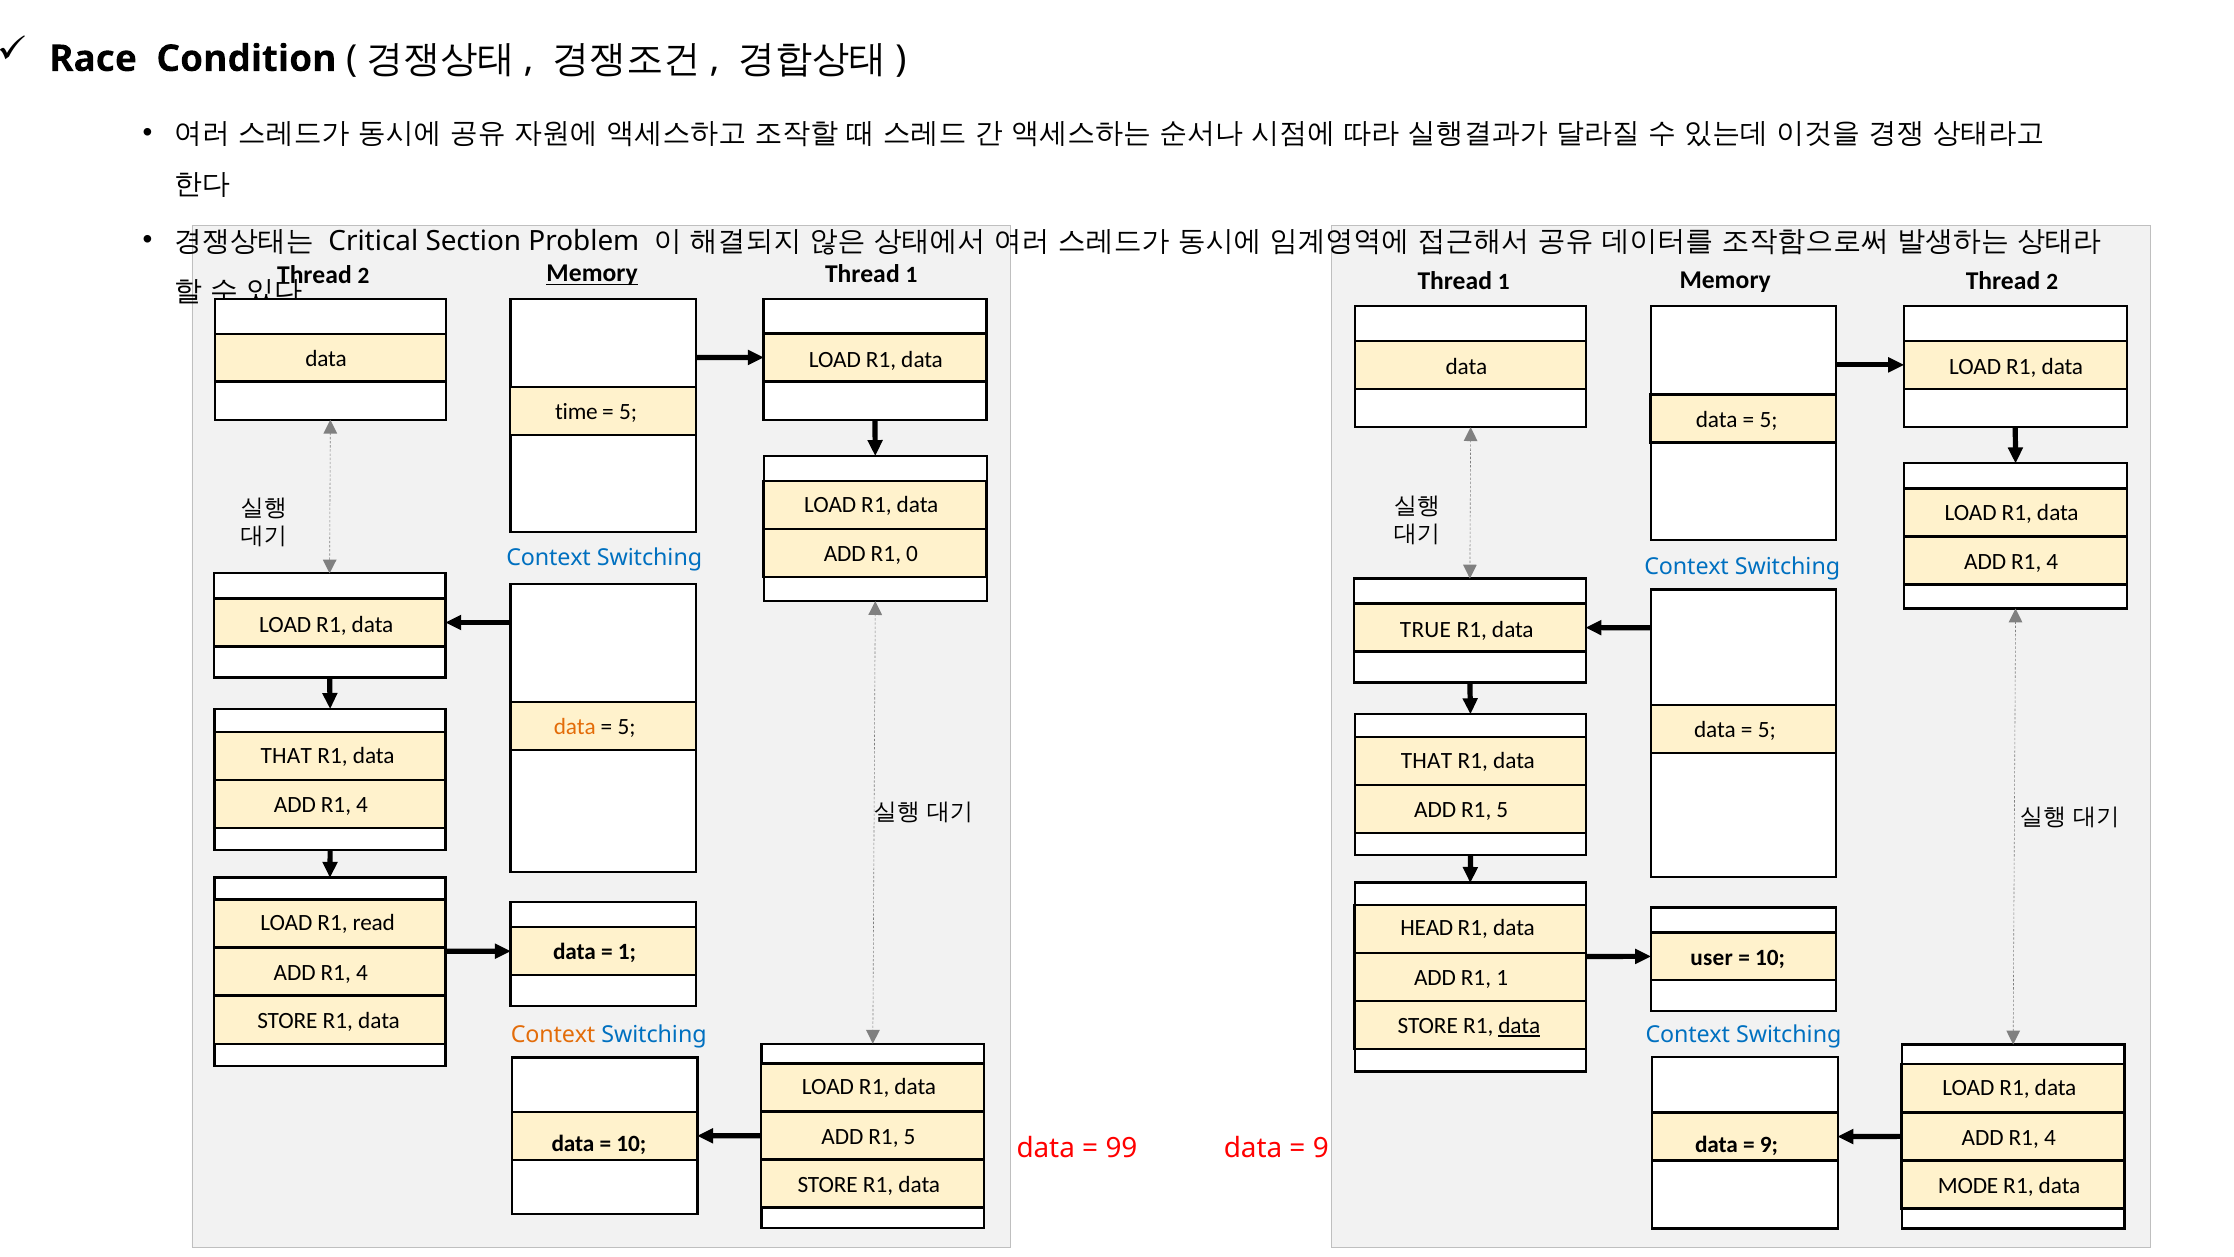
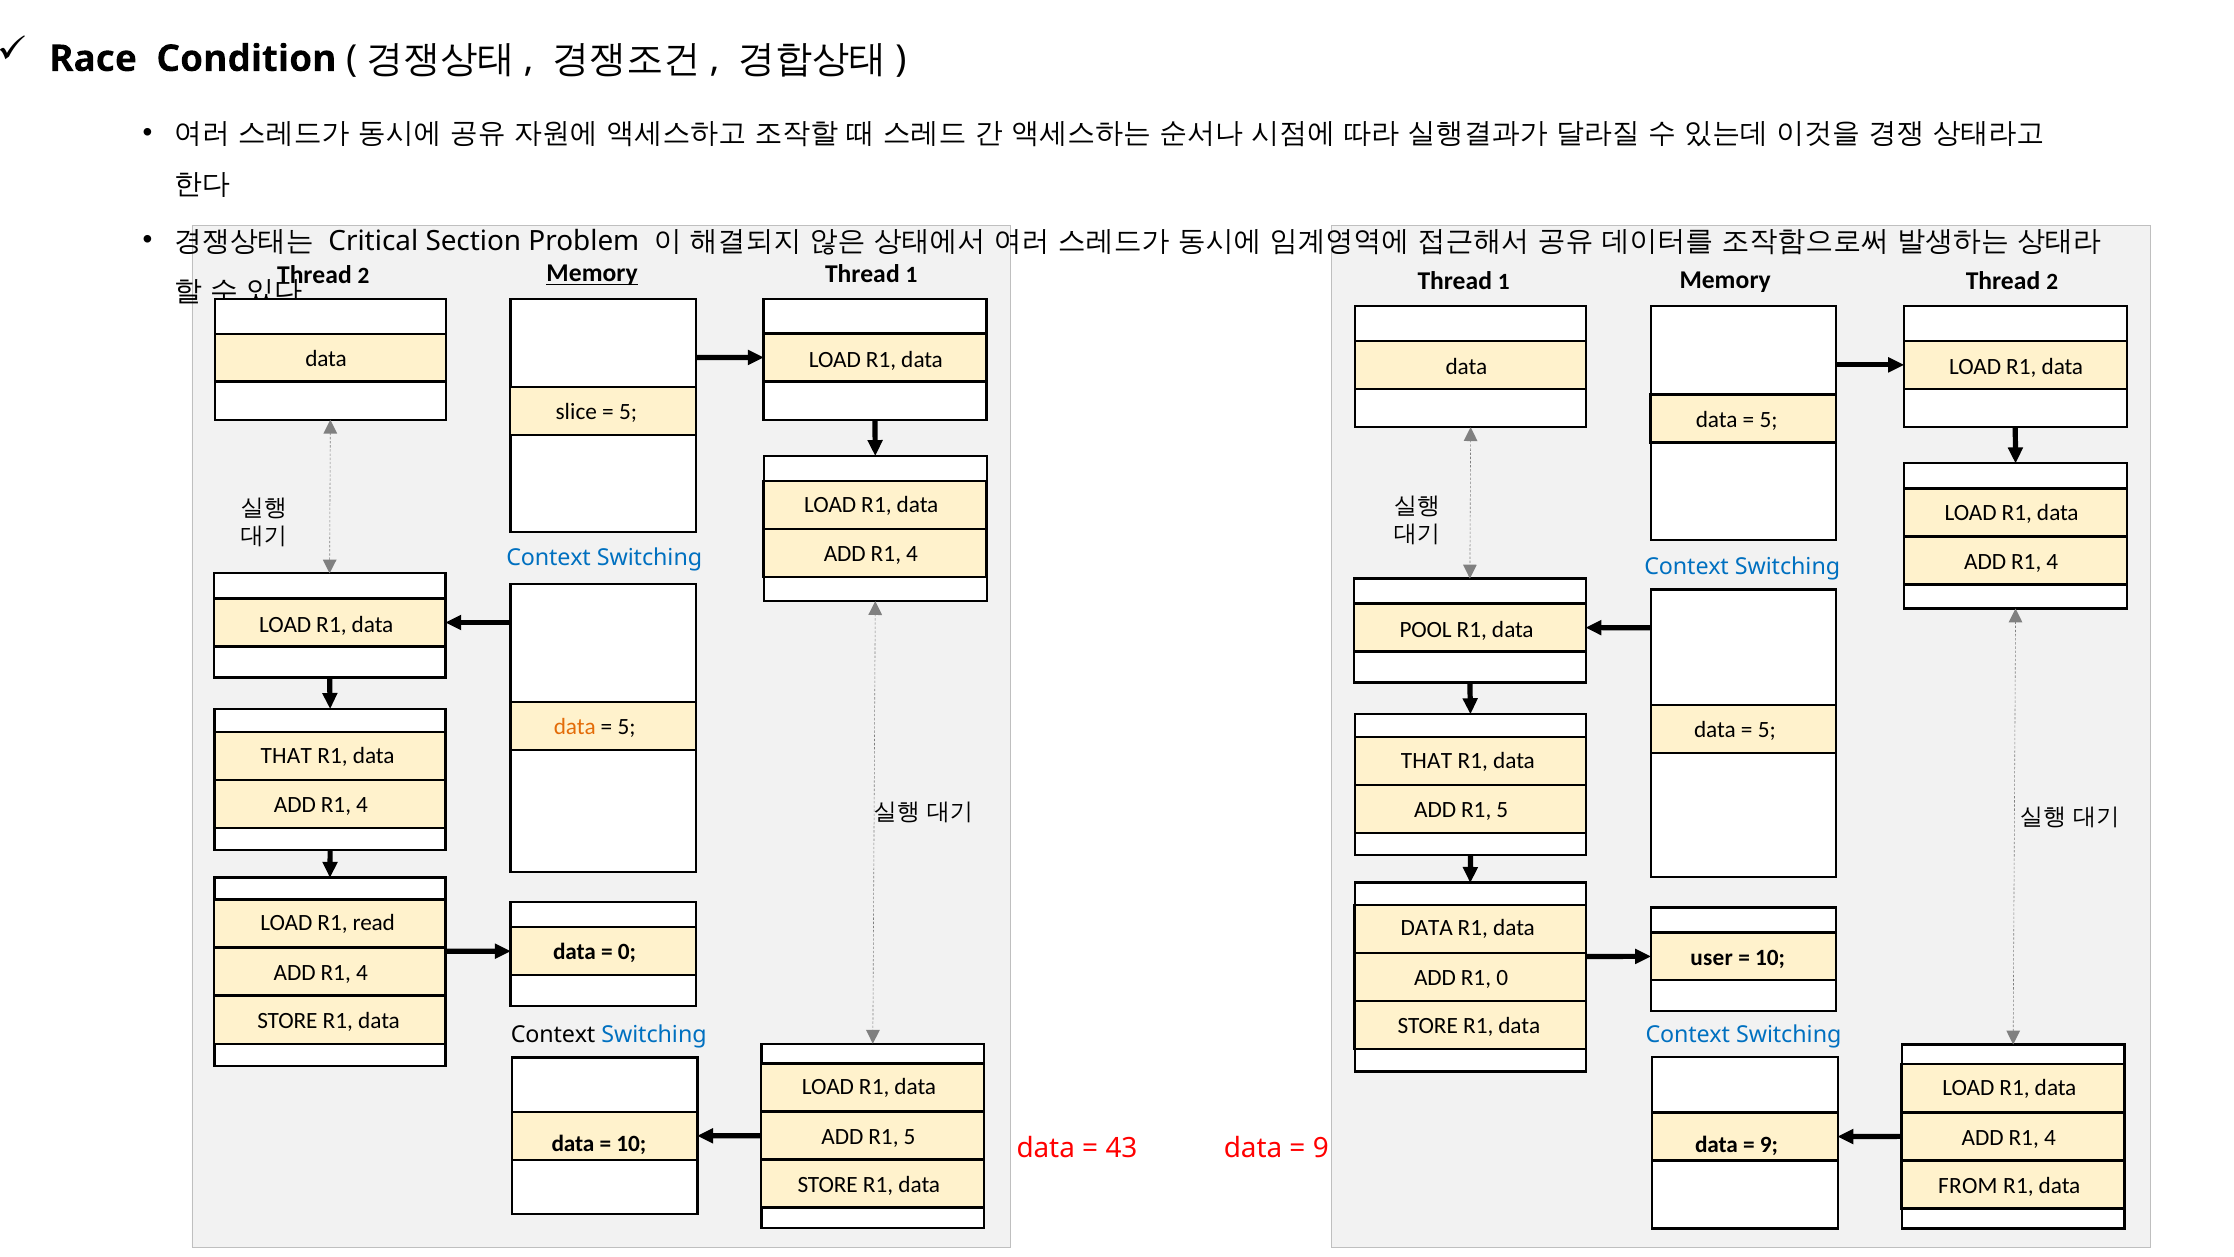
time: time -> slice
0 at (912, 554): 0 -> 4
TRUE: TRUE -> POOL
HEAD at (1427, 928): HEAD -> DATA
1 at (627, 952): 1 -> 0
R1 1: 1 -> 0
data at (1519, 1026) underline: present -> none
Context at (553, 1035) colour: orange -> black
99: 99 -> 43
MODE: MODE -> FROM
